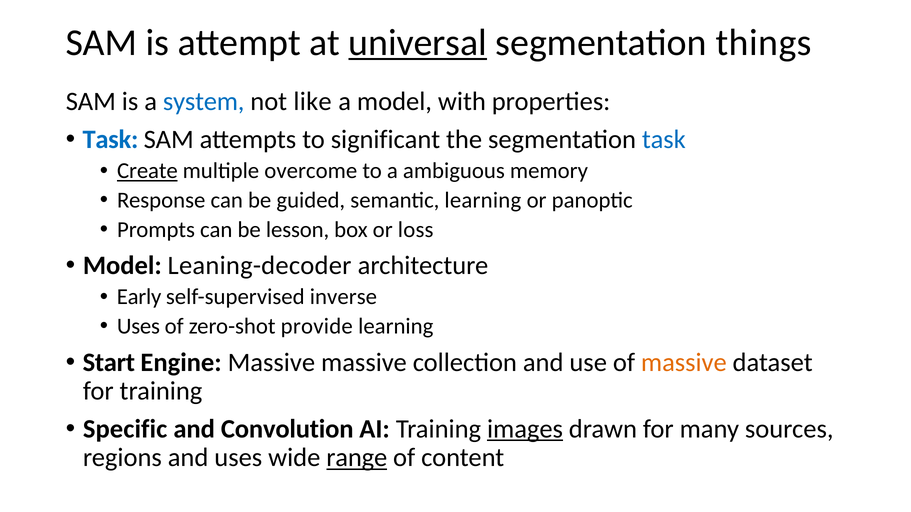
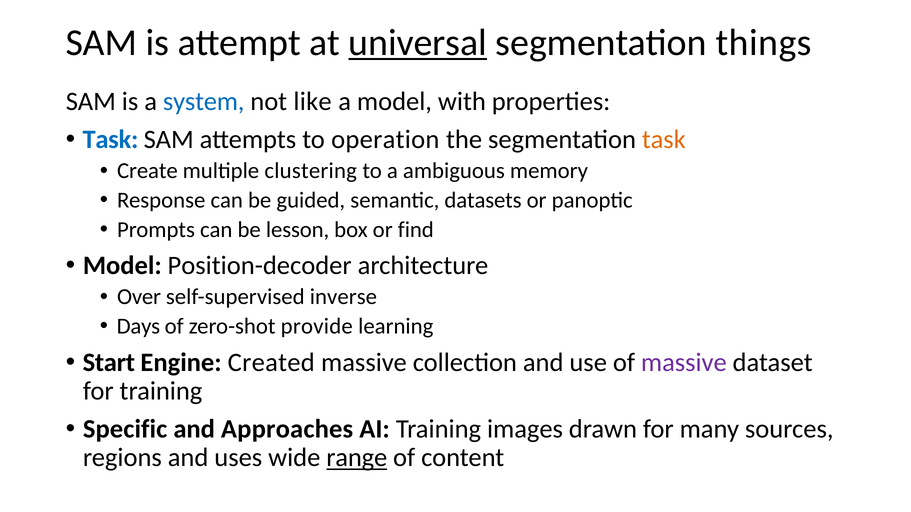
significant: significant -> operation
task at (664, 140) colour: blue -> orange
Create underline: present -> none
overcome: overcome -> clustering
semantic learning: learning -> datasets
loss: loss -> find
Leaning-decoder: Leaning-decoder -> Position-decoder
Early: Early -> Over
Uses at (138, 327): Uses -> Days
Engine Massive: Massive -> Created
massive at (684, 363) colour: orange -> purple
Convolution: Convolution -> Approaches
images underline: present -> none
